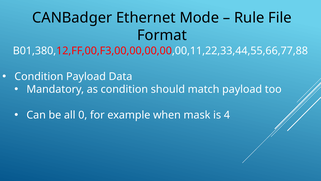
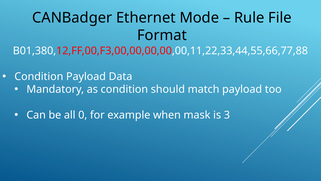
4: 4 -> 3
